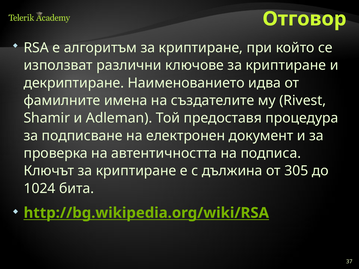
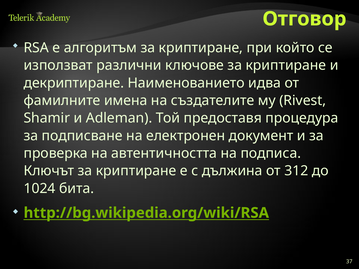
305: 305 -> 312
